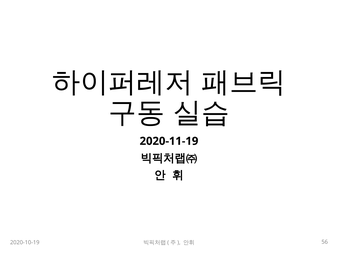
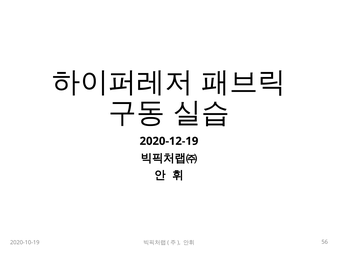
2020-11-19: 2020-11-19 -> 2020-12-19
